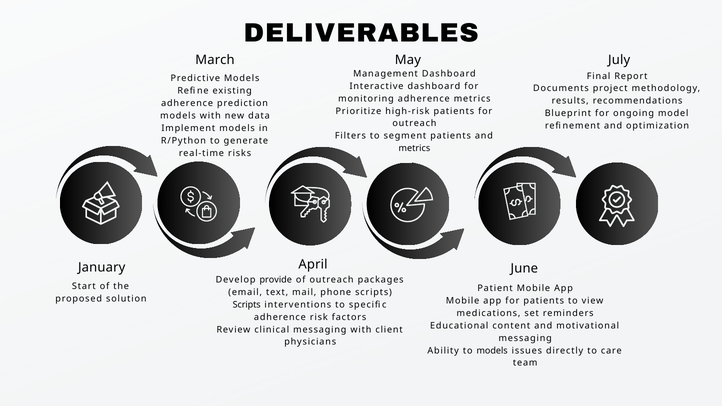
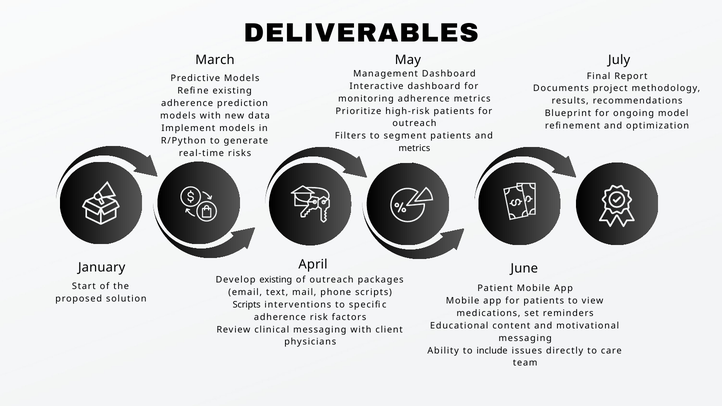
Develop provide: provide -> existing
to models: models -> include
